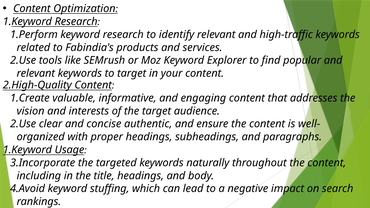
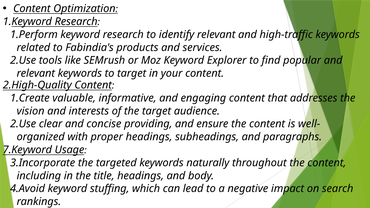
authentic: authentic -> providing
1.Keyword at (27, 150): 1.Keyword -> 7.Keyword
